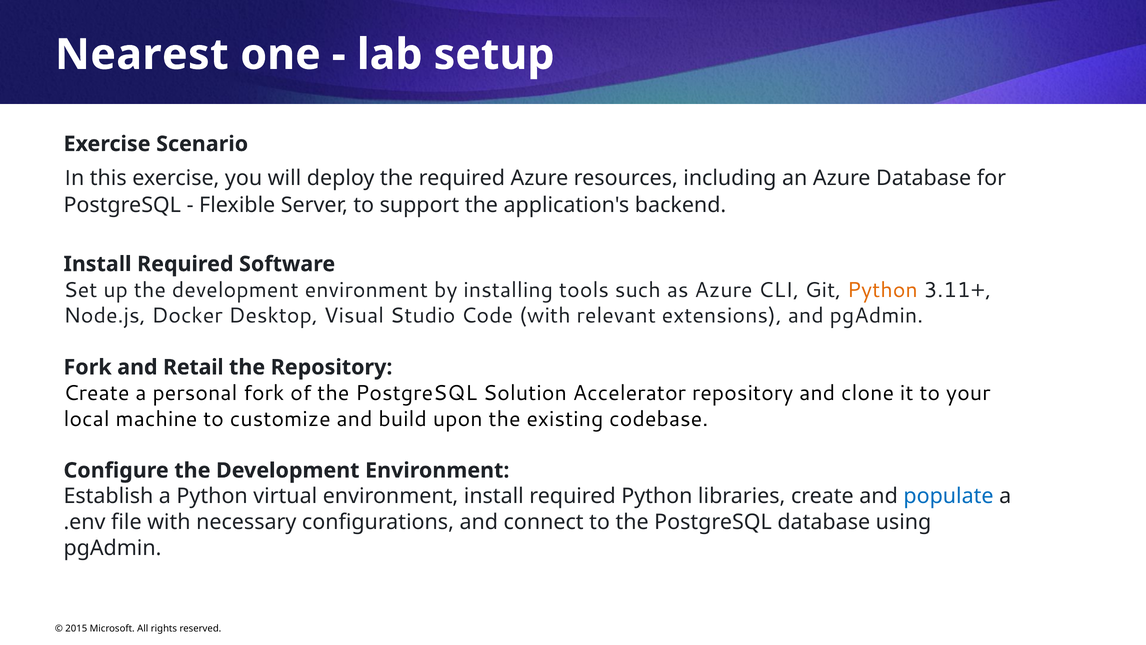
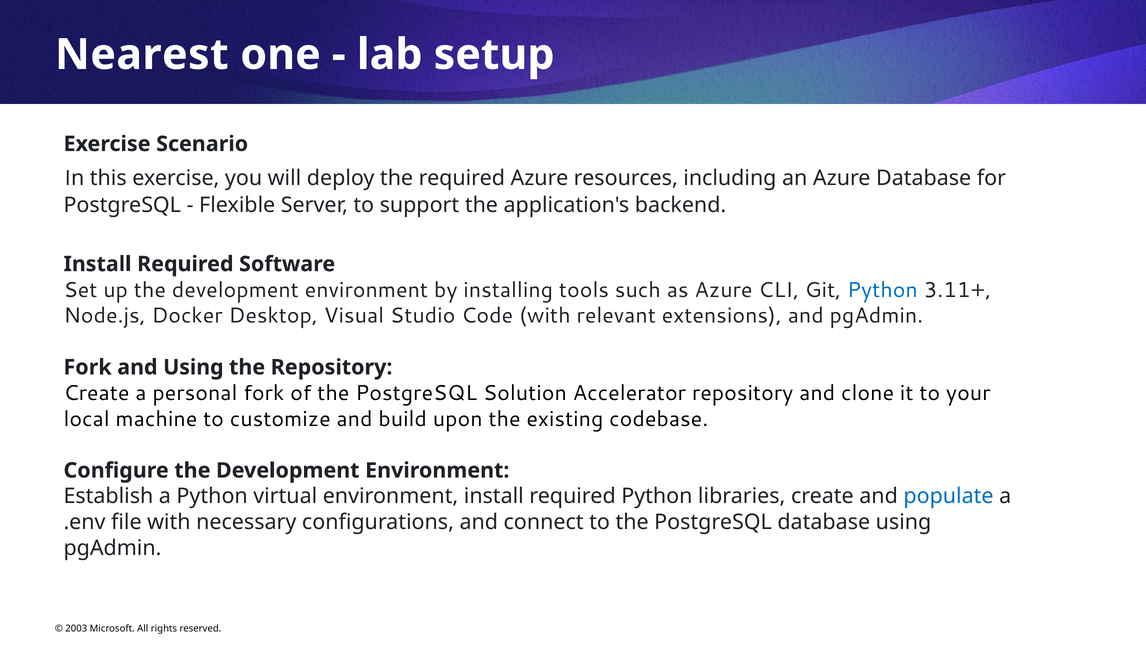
Python at (882, 290) colour: orange -> blue
and Retail: Retail -> Using
2015: 2015 -> 2003
